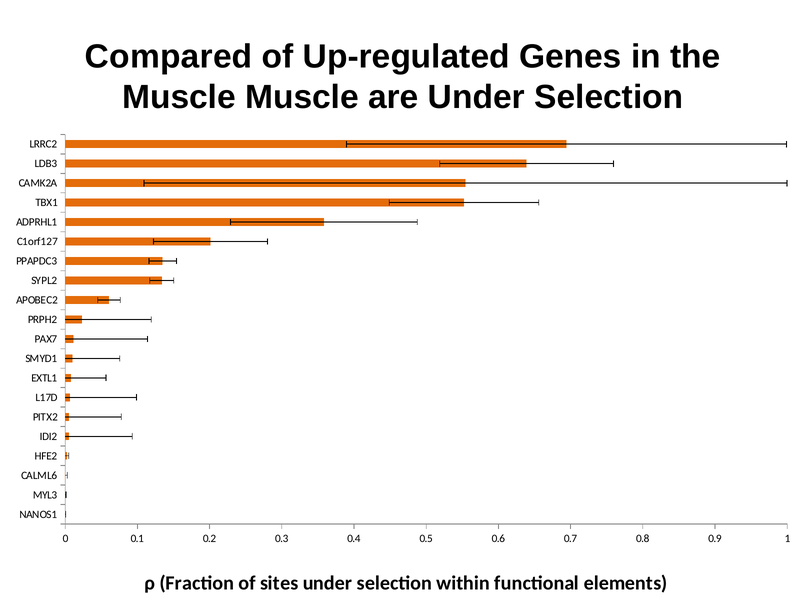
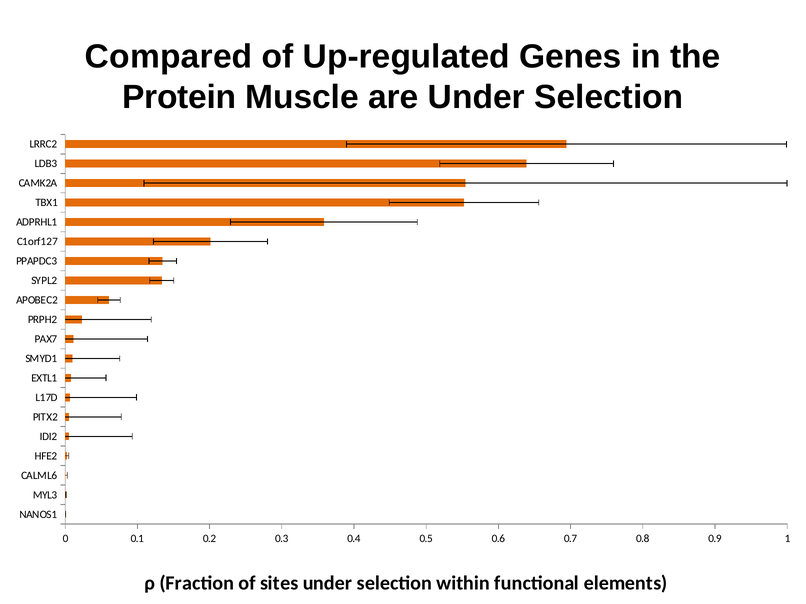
Muscle at (179, 97): Muscle -> Protein
